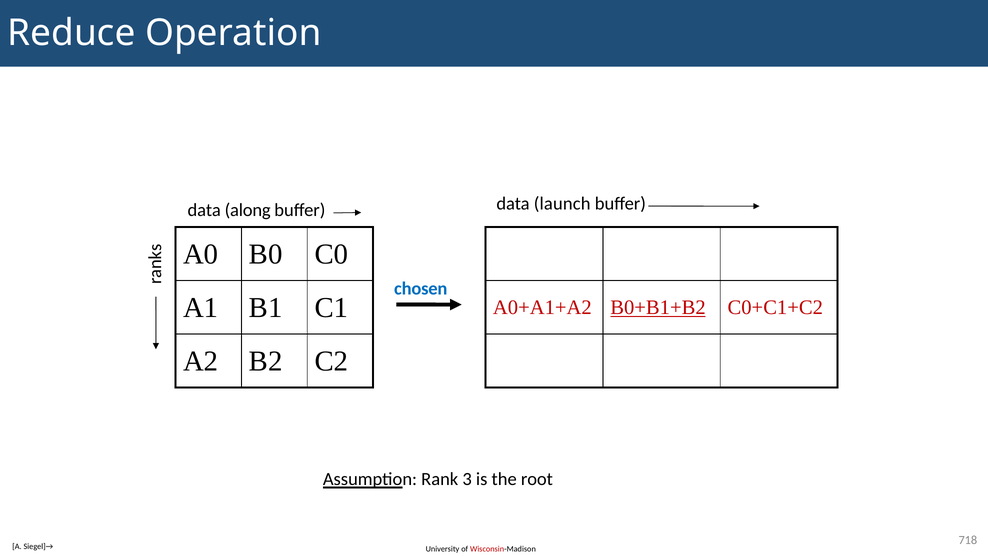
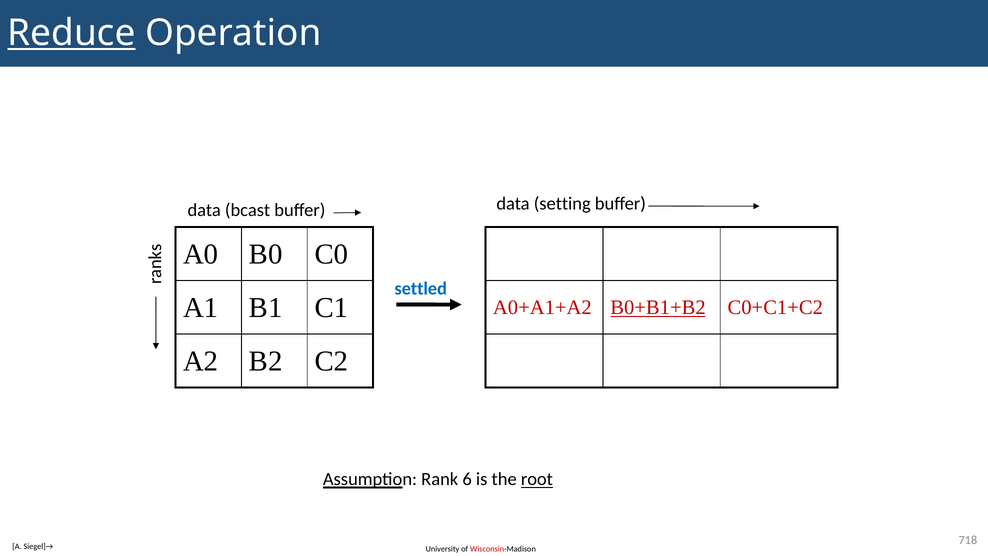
Reduce underline: none -> present
along: along -> bcast
launch: launch -> setting
chosen: chosen -> settled
3: 3 -> 6
root underline: none -> present
